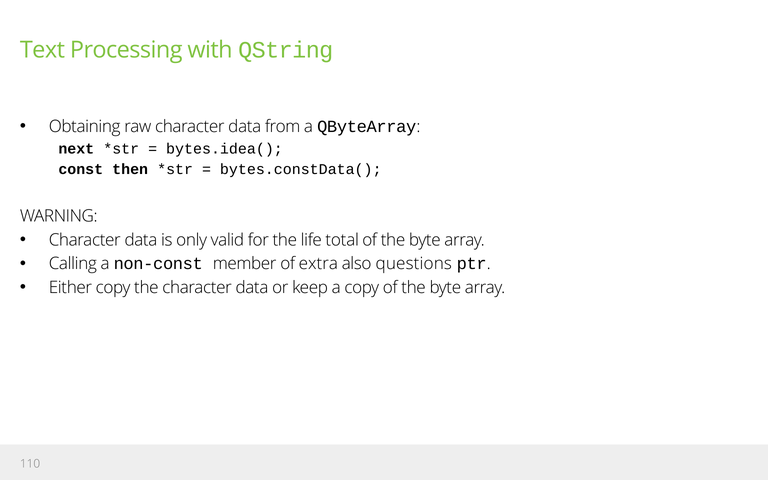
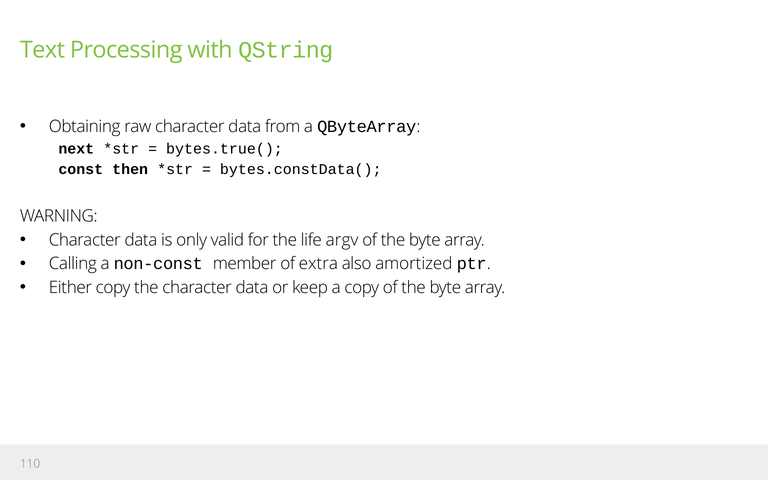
bytes.idea(: bytes.idea( -> bytes.true(
total: total -> argv
questions: questions -> amortized
